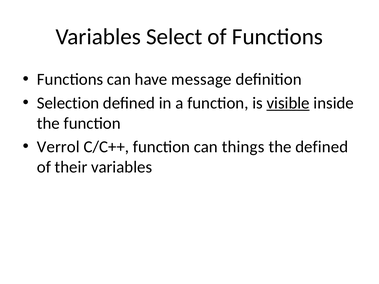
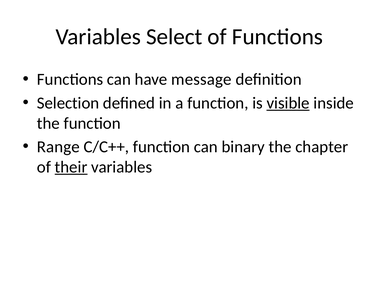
Verrol: Verrol -> Range
things: things -> binary
the defined: defined -> chapter
their underline: none -> present
